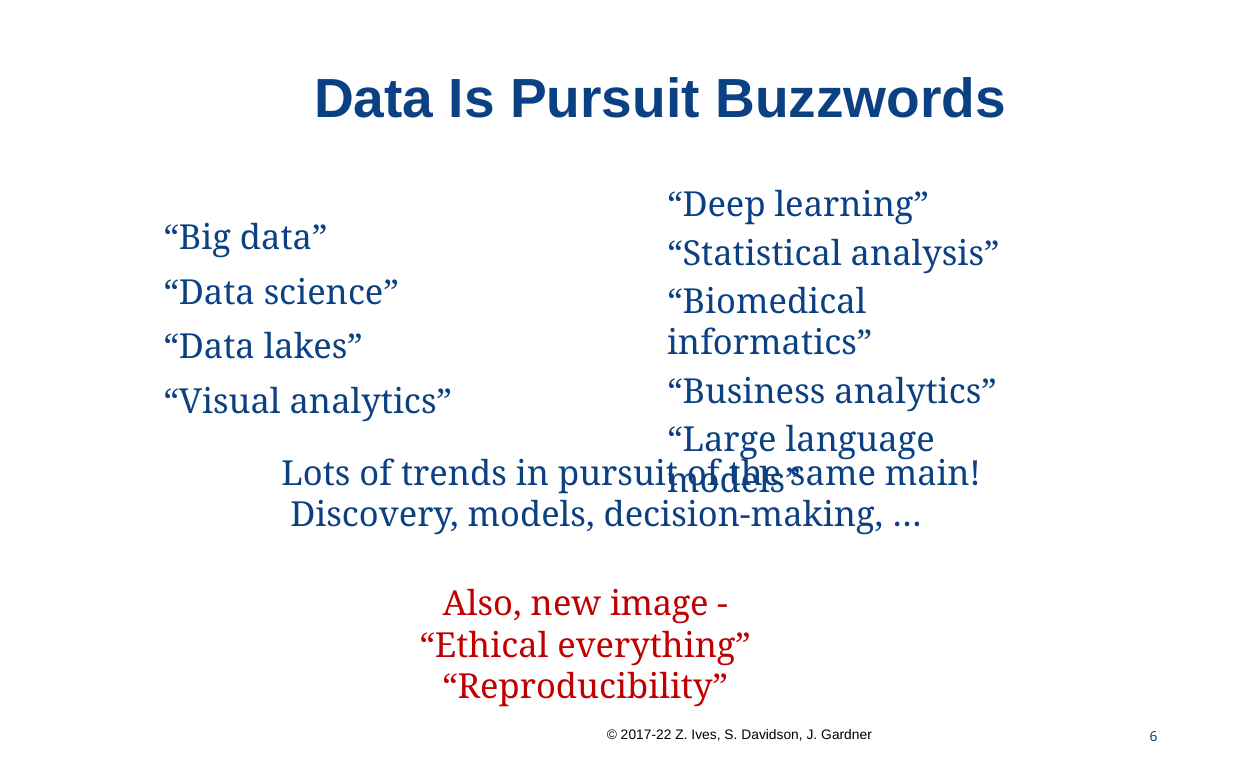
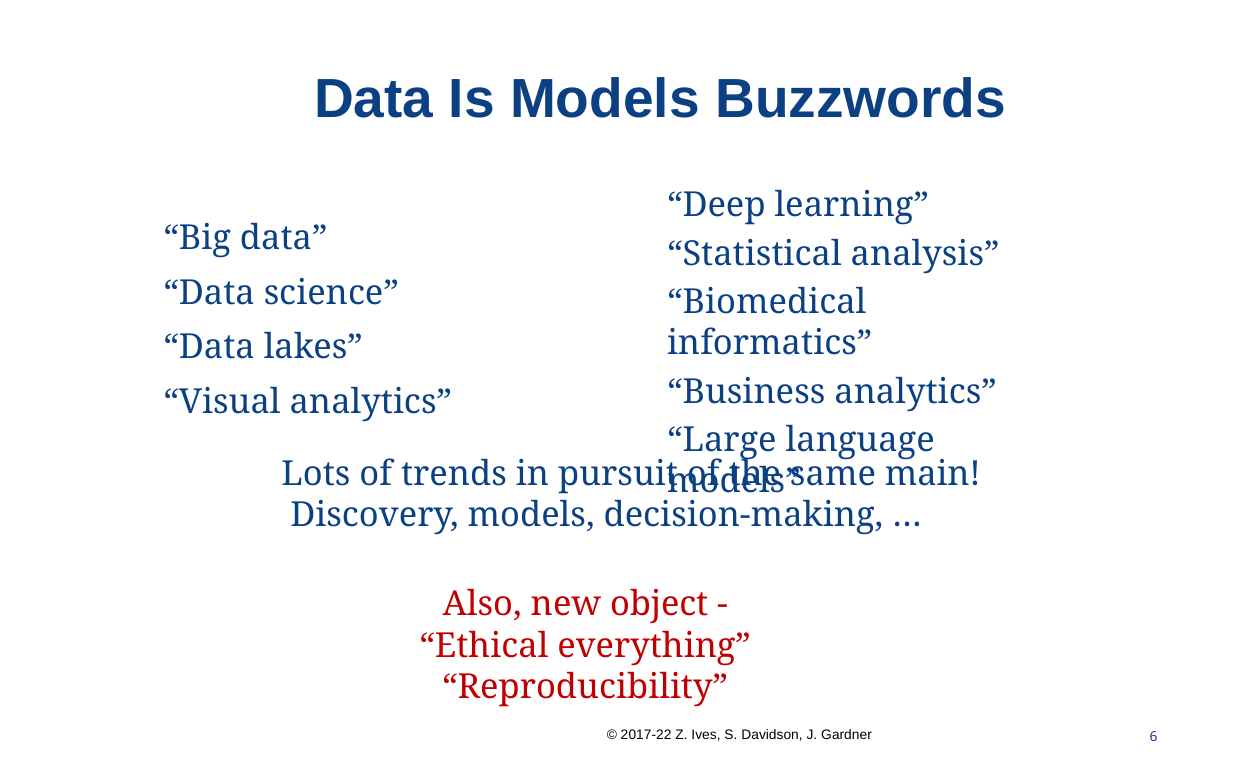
Is Pursuit: Pursuit -> Models
image: image -> object
